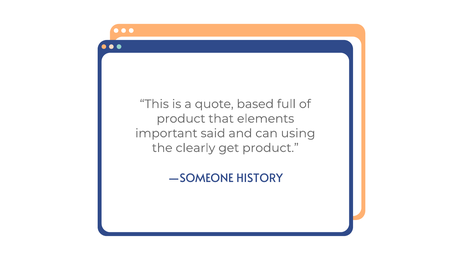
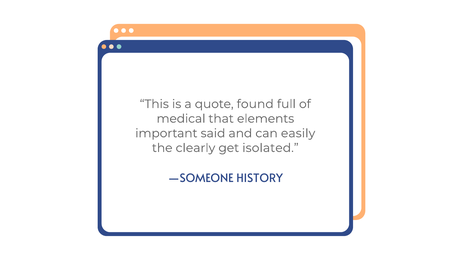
based: based -> found
product at (181, 119): product -> medical
using: using -> easily
get product: product -> isolated
